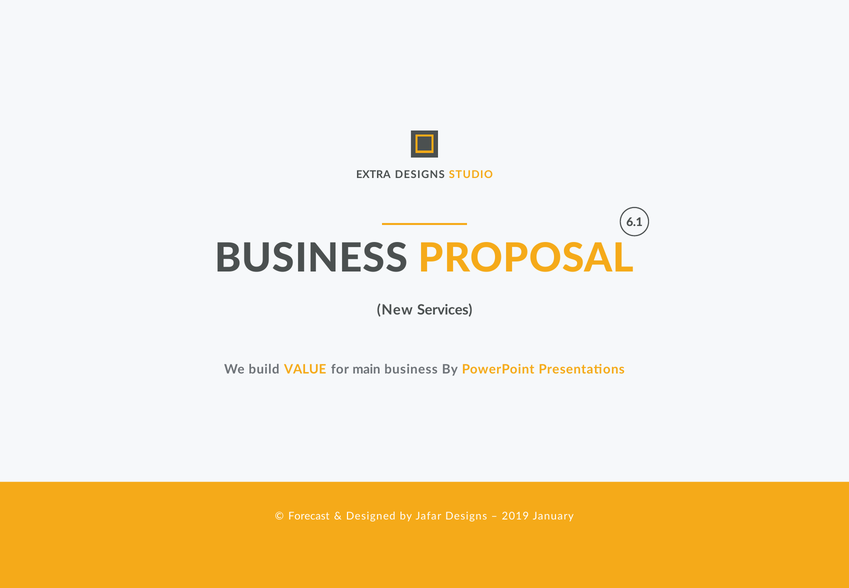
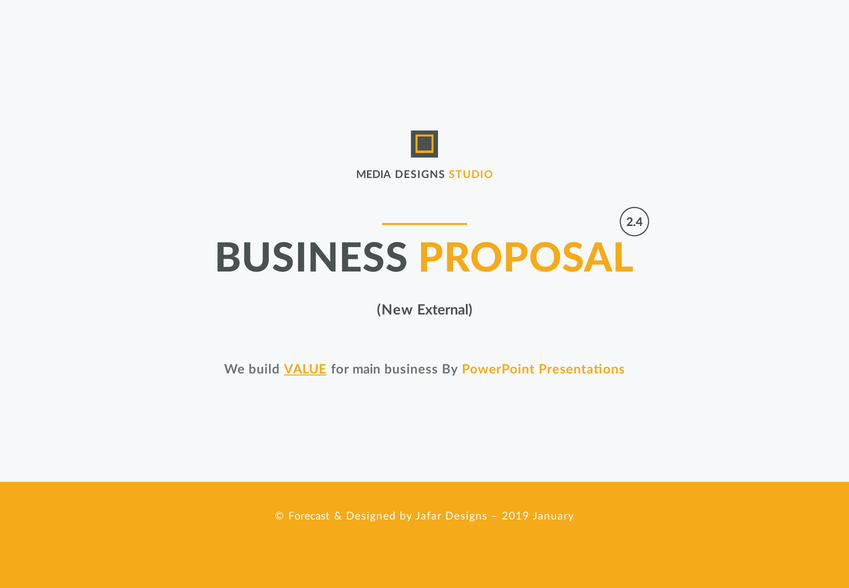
EXTRA: EXTRA -> MEDIA
6.1: 6.1 -> 2.4
Services: Services -> External
VALUE underline: none -> present
